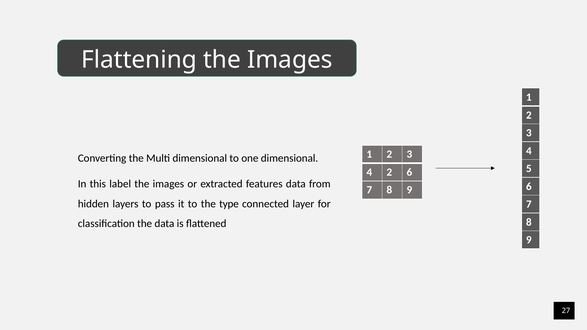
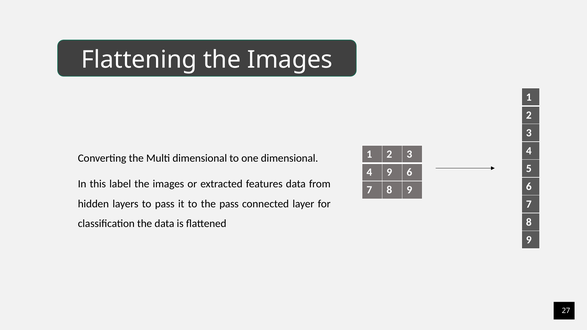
4 2: 2 -> 9
the type: type -> pass
